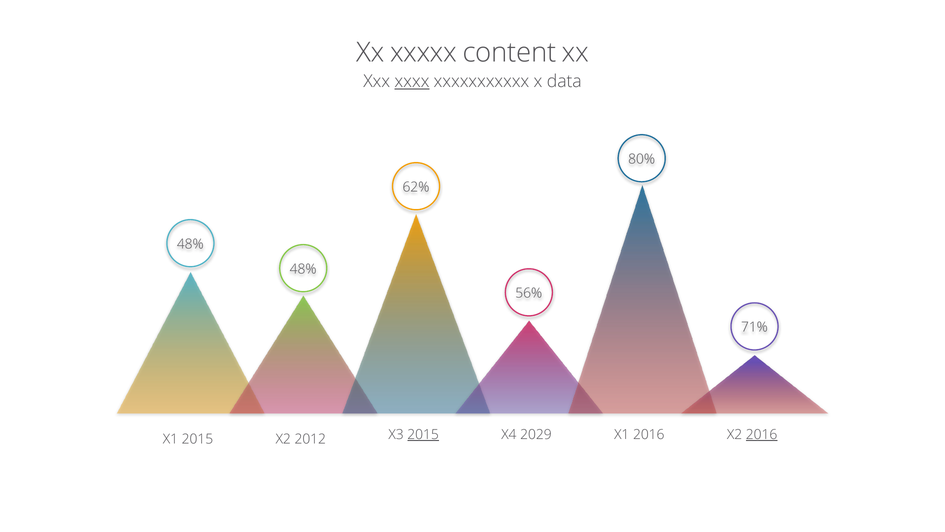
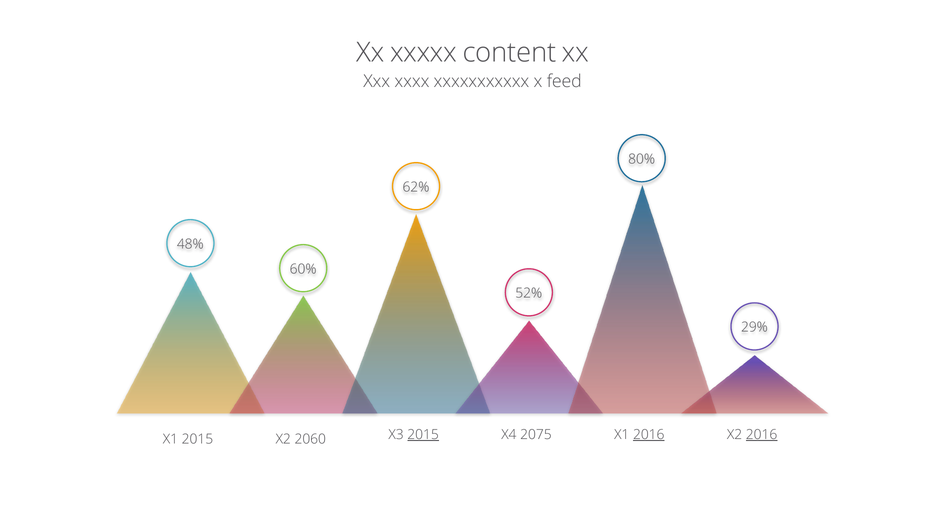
xxxx underline: present -> none
data: data -> feed
48% at (303, 269): 48% -> 60%
56%: 56% -> 52%
71%: 71% -> 29%
2012: 2012 -> 2060
2029: 2029 -> 2075
2016 at (649, 434) underline: none -> present
